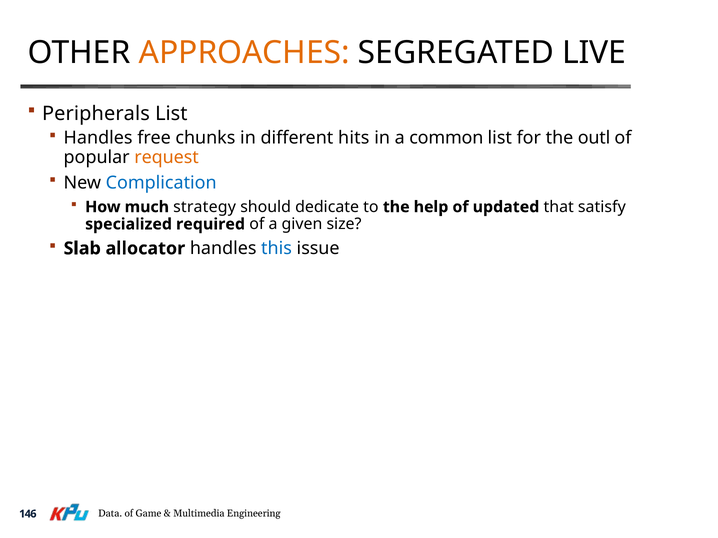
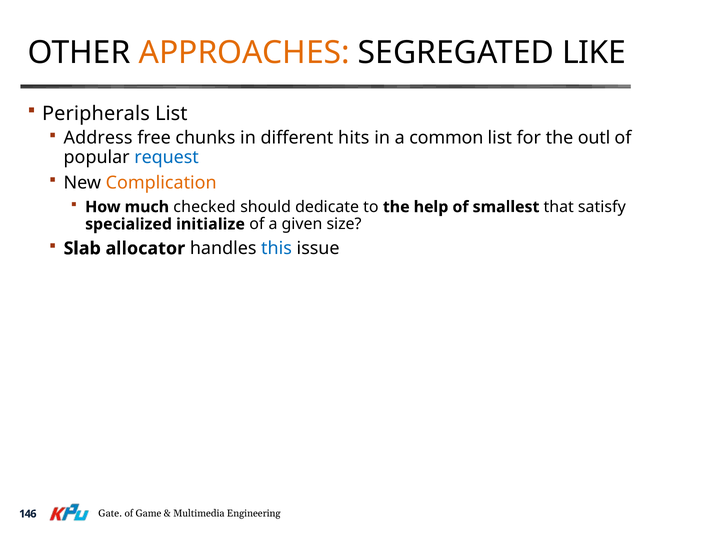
LIVE: LIVE -> LIKE
Handles at (98, 138): Handles -> Address
request colour: orange -> blue
Complication colour: blue -> orange
strategy: strategy -> checked
updated: updated -> smallest
required: required -> initialize
Data: Data -> Gate
